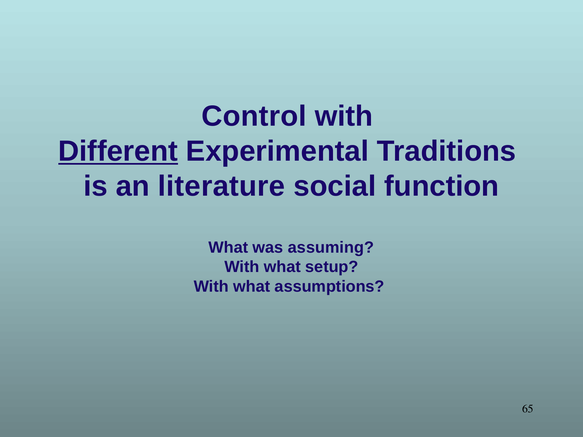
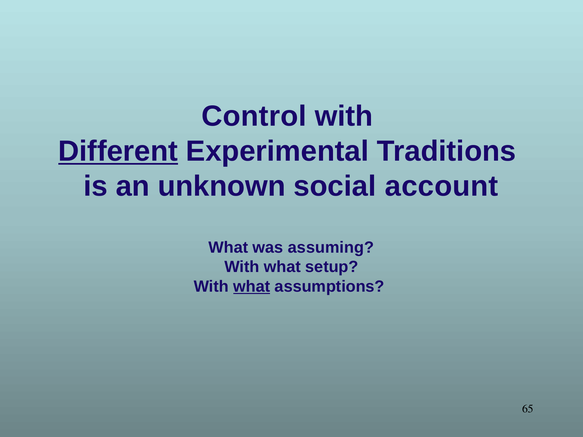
literature: literature -> unknown
function: function -> account
what at (252, 287) underline: none -> present
